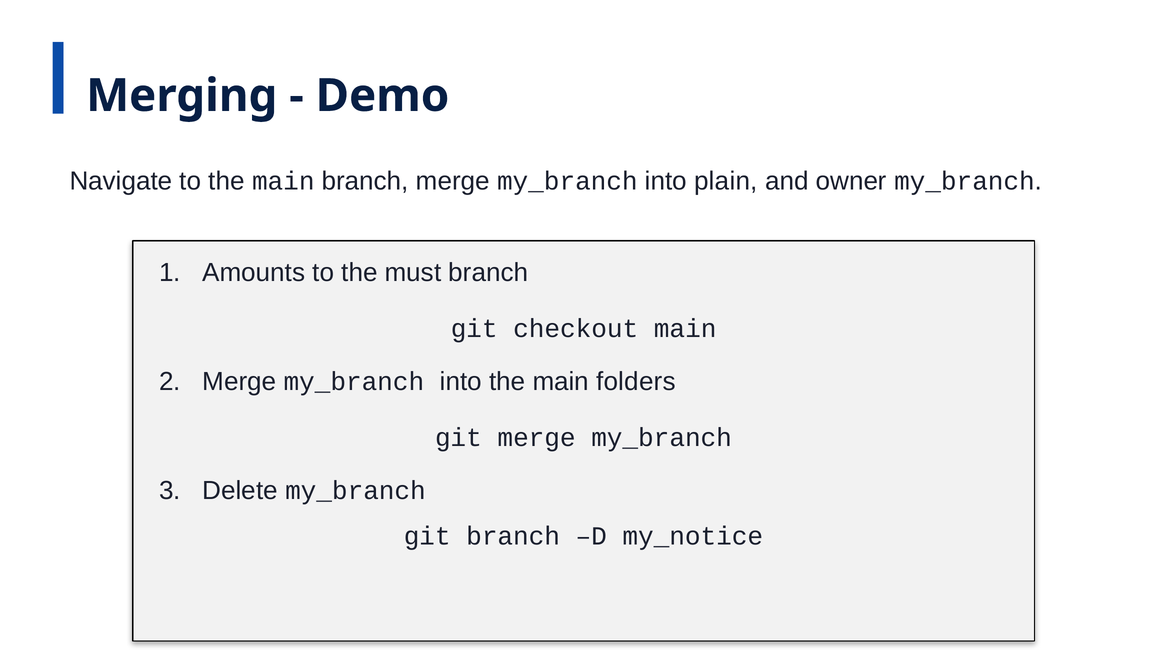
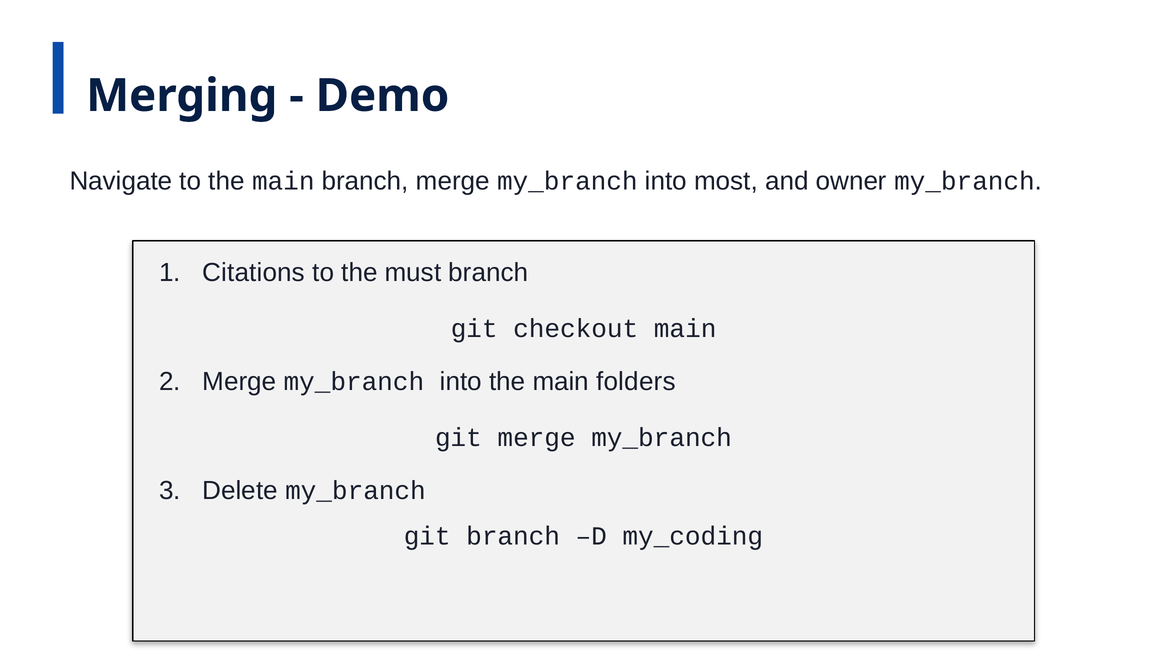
plain: plain -> most
Amounts: Amounts -> Citations
my_notice: my_notice -> my_coding
